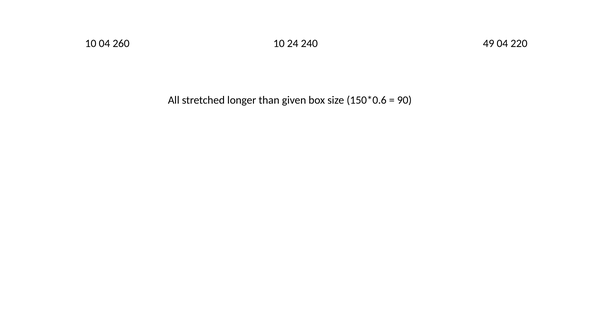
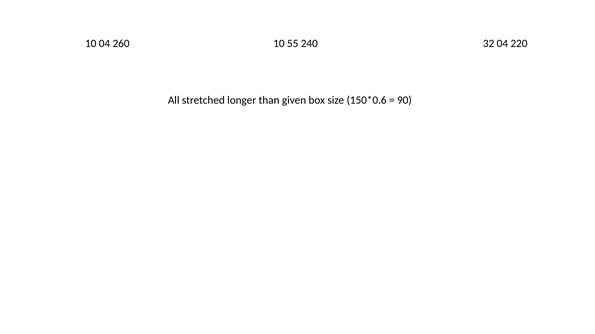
24: 24 -> 55
49: 49 -> 32
